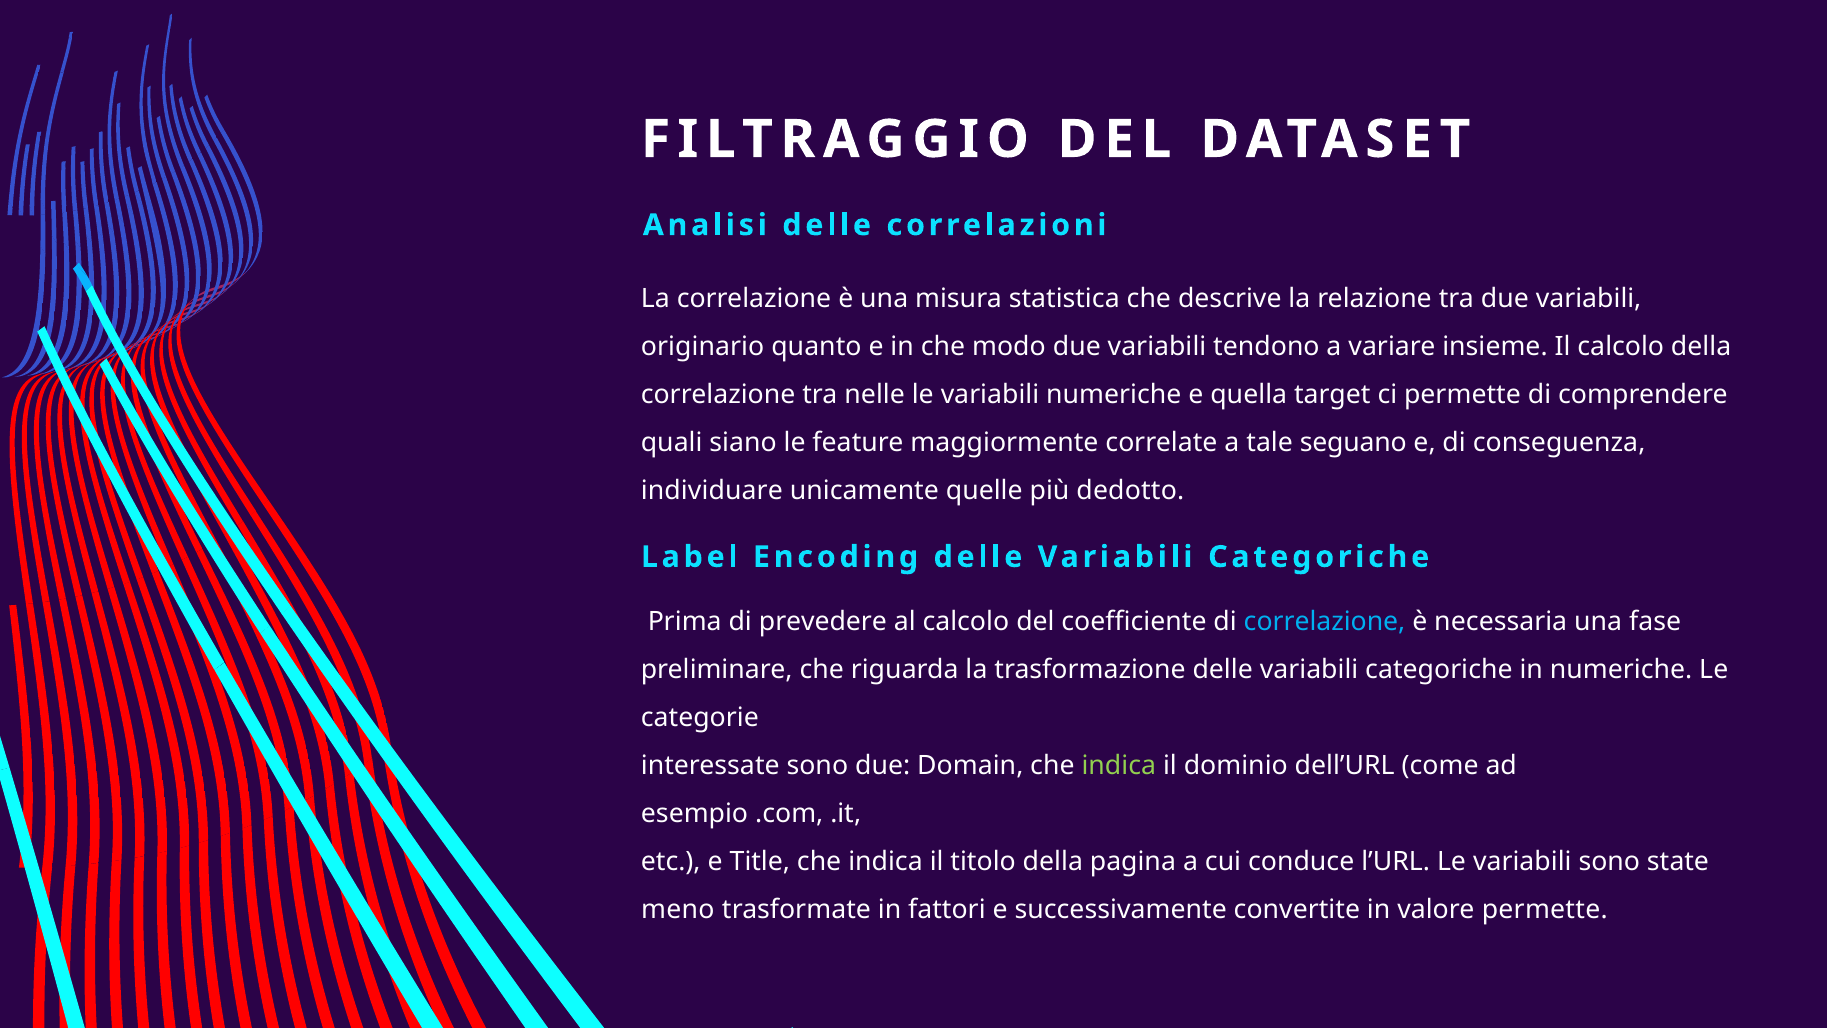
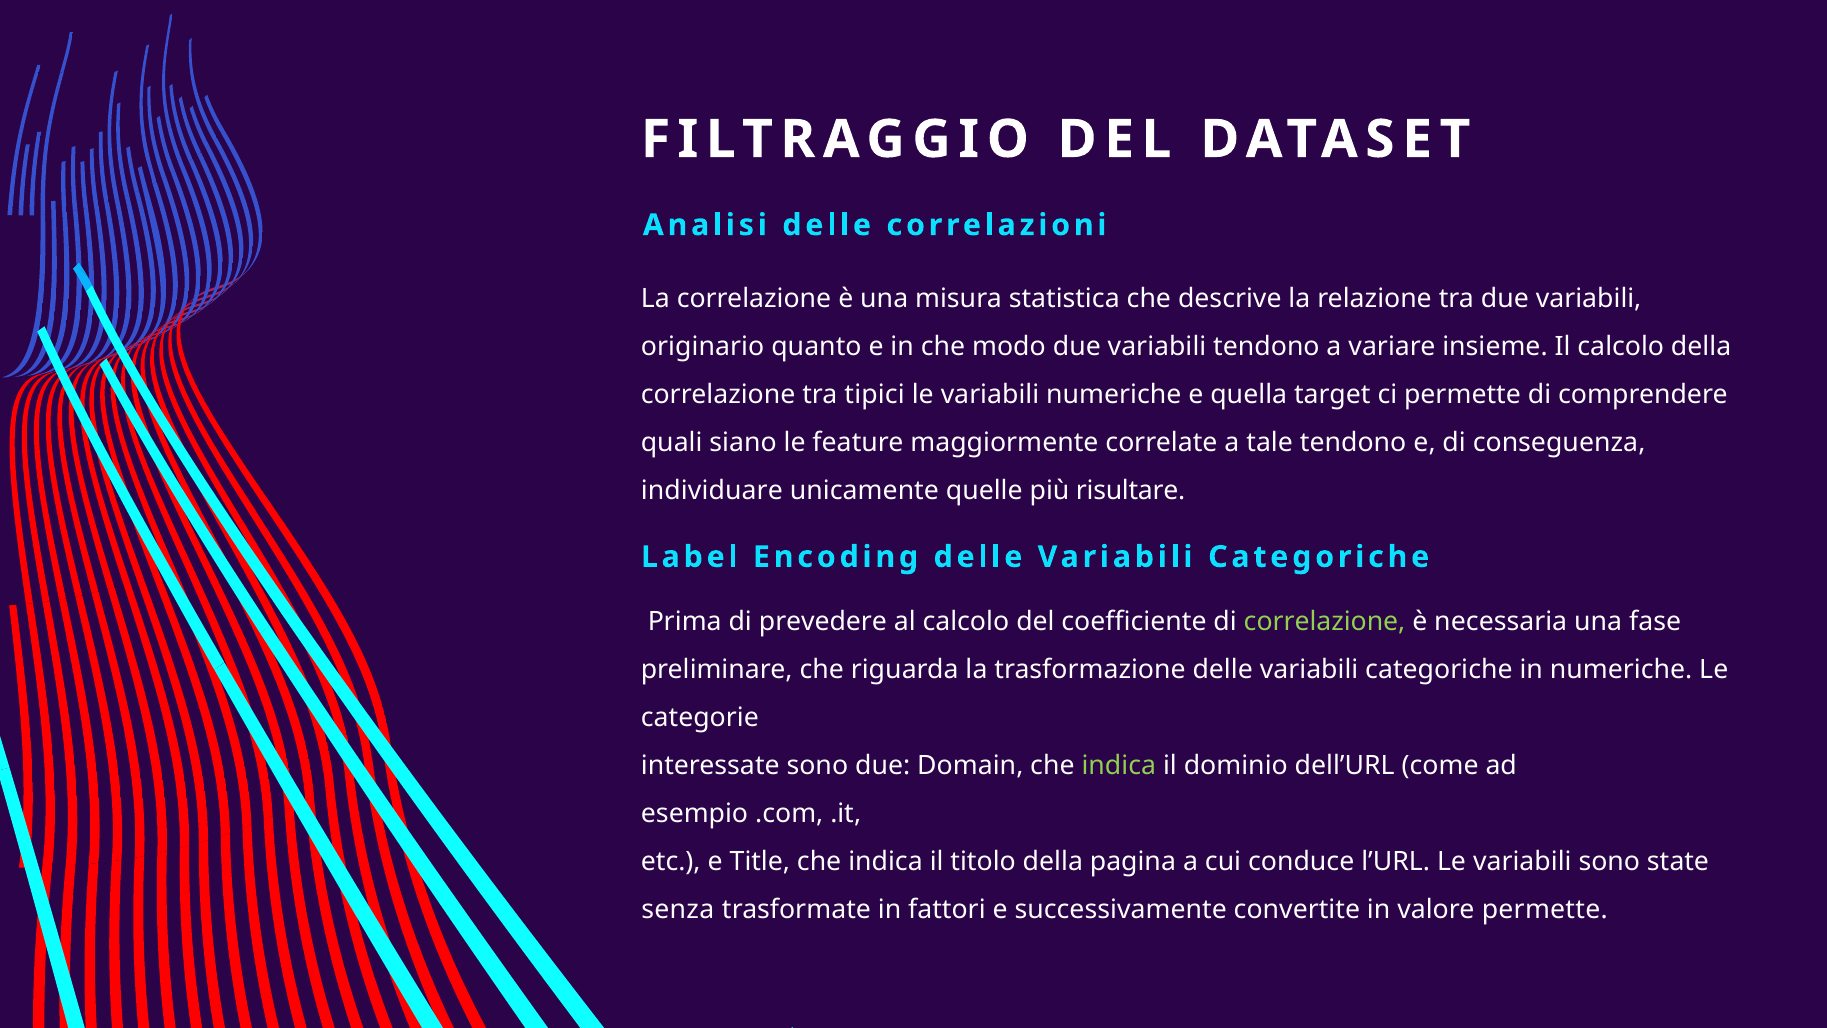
nelle: nelle -> tipici
tale seguano: seguano -> tendono
dedotto: dedotto -> risultare
correlazione at (1325, 621) colour: light blue -> light green
meno: meno -> senza
